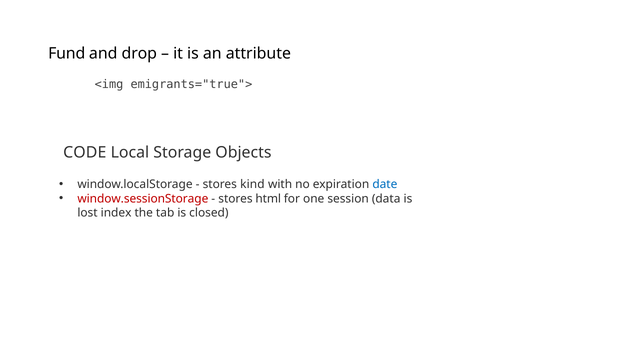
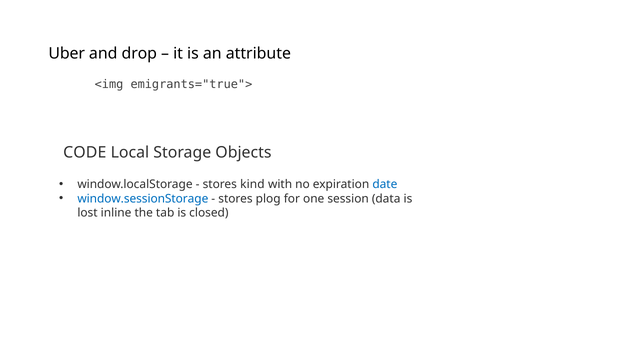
Fund: Fund -> Uber
window.sessionStorage colour: red -> blue
html: html -> plog
index: index -> inline
